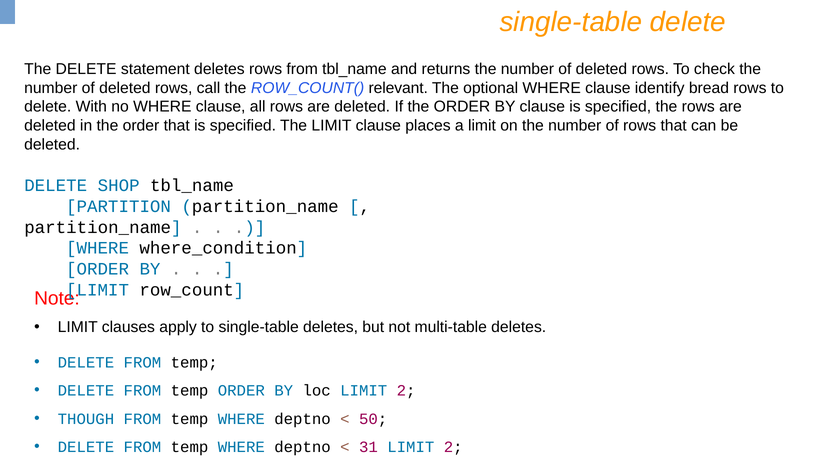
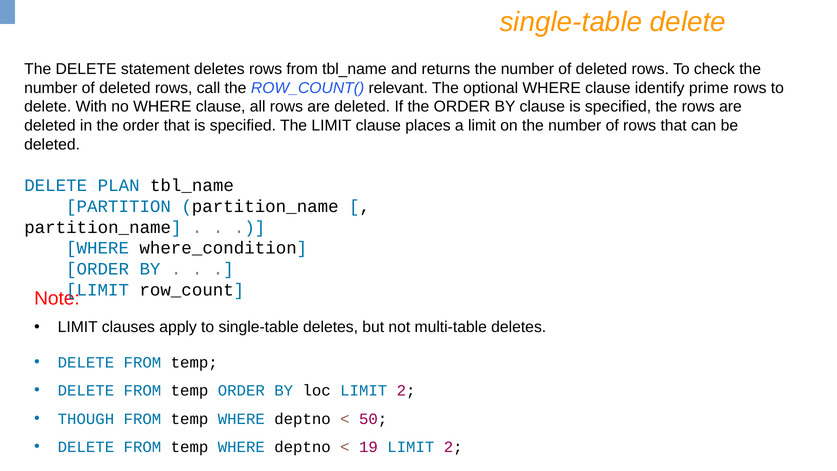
bread: bread -> prime
SHOP: SHOP -> PLAN
31: 31 -> 19
